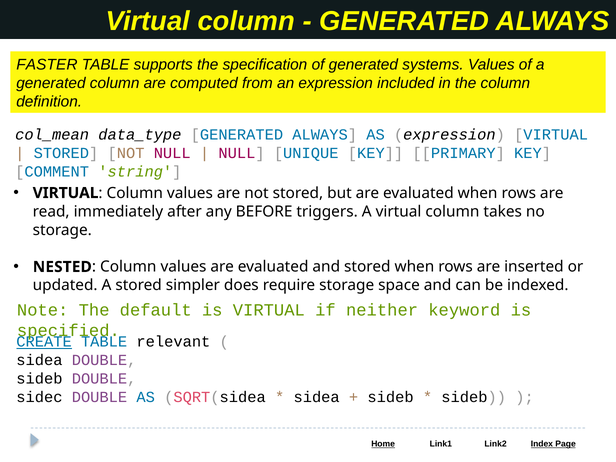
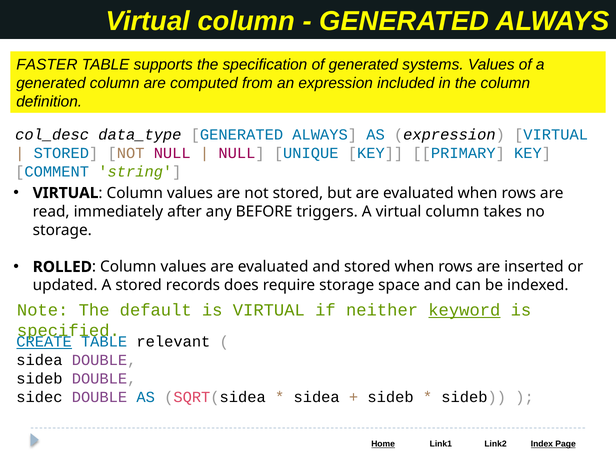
col_mean: col_mean -> col_desc
NESTED: NESTED -> ROLLED
simpler: simpler -> records
keyword underline: none -> present
